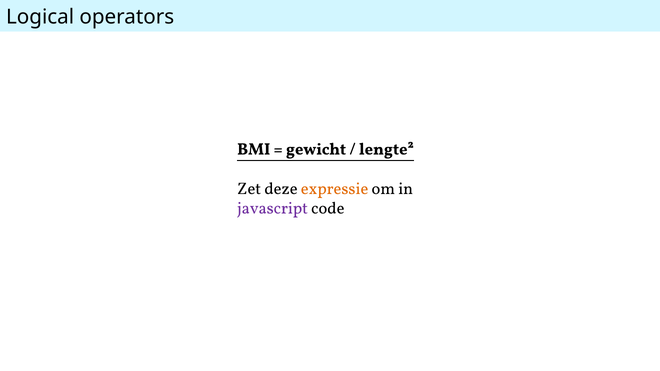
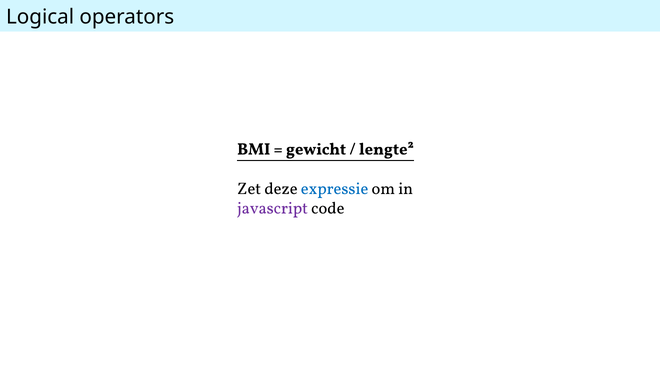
expressie colour: orange -> blue
